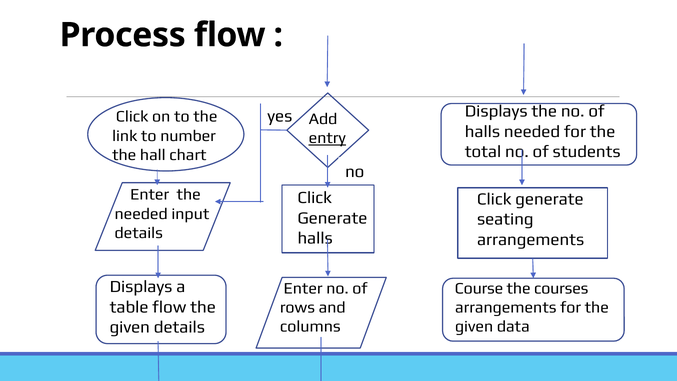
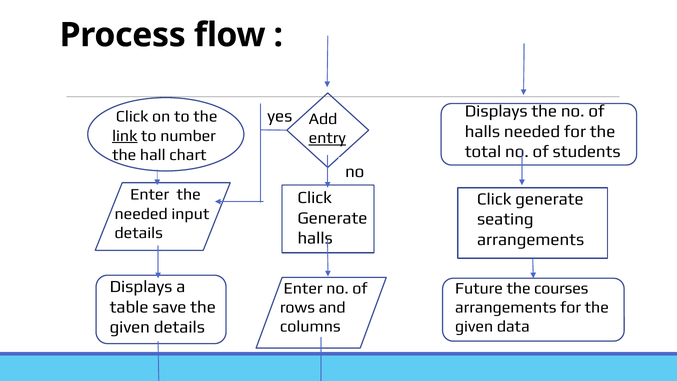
link underline: none -> present
Course: Course -> Future
table flow: flow -> save
